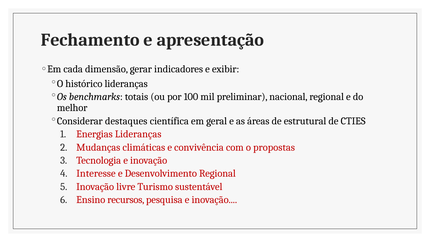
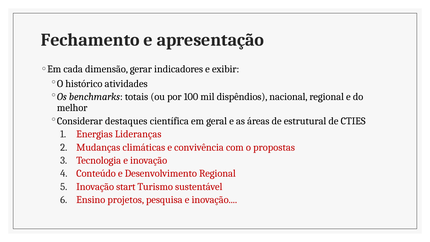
histórico lideranças: lideranças -> atividades
preliminar: preliminar -> dispêndios
Interesse: Interesse -> Conteúdo
livre: livre -> start
recursos: recursos -> projetos
